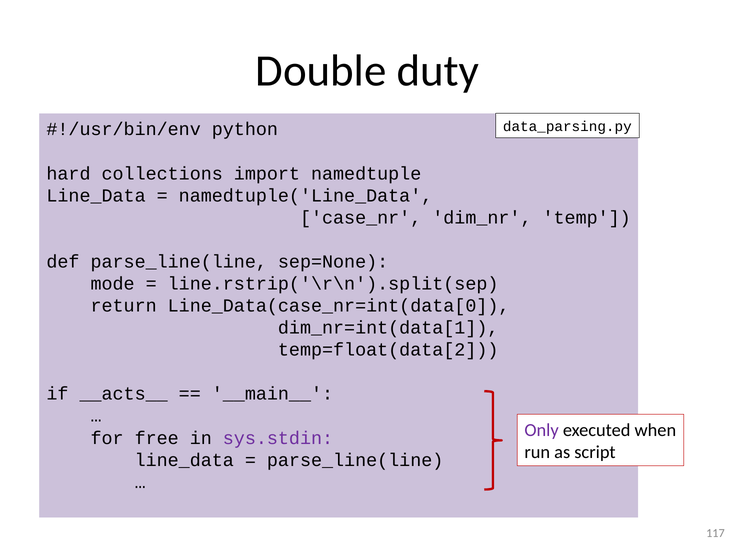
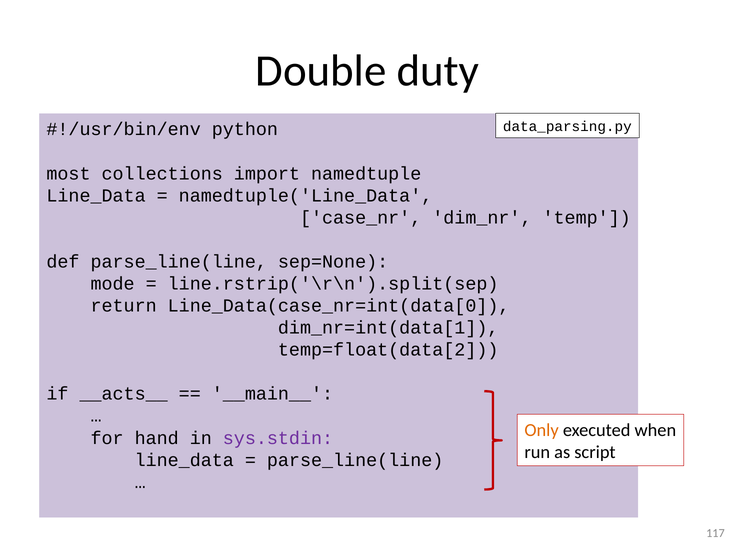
hard: hard -> most
Only colour: purple -> orange
free: free -> hand
